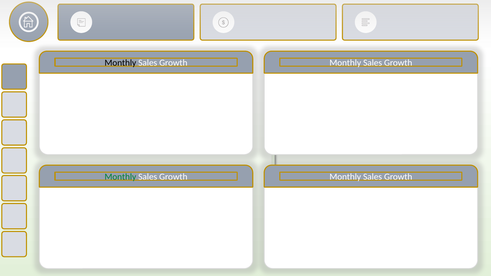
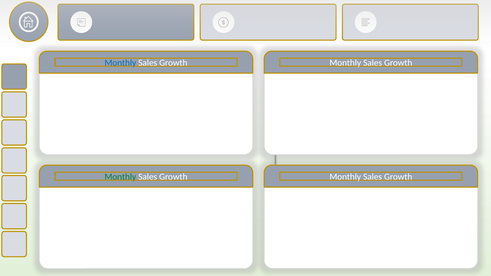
Monthly at (120, 63) colour: black -> blue
